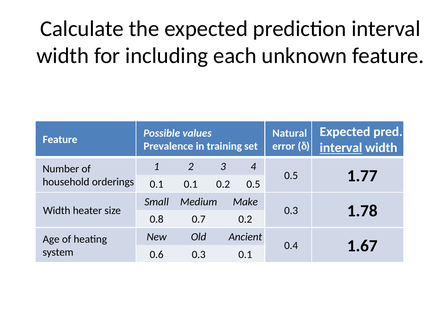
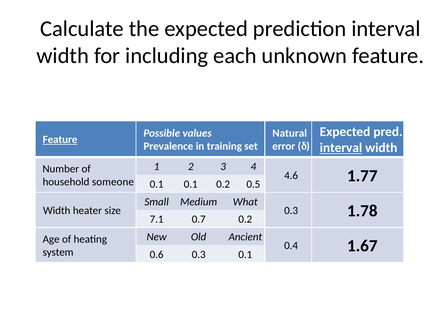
Feature at (60, 140) underline: none -> present
0.5 at (291, 176): 0.5 -> 4.6
orderings: orderings -> someone
Make: Make -> What
0.8: 0.8 -> 7.1
